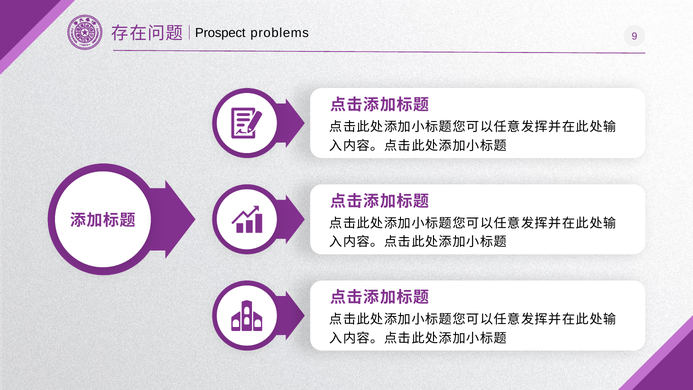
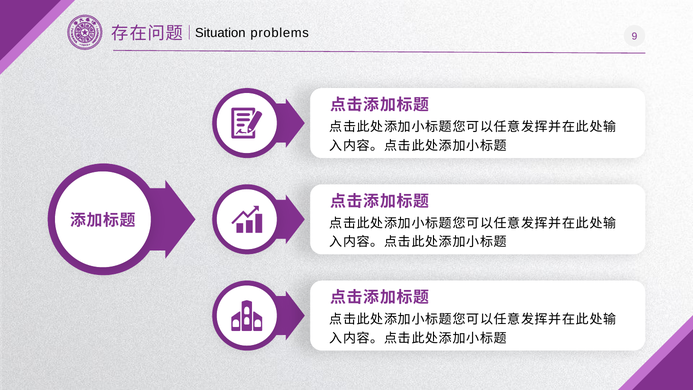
Prospect: Prospect -> Situation
